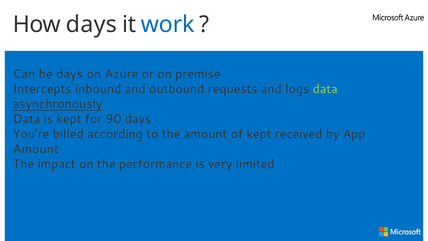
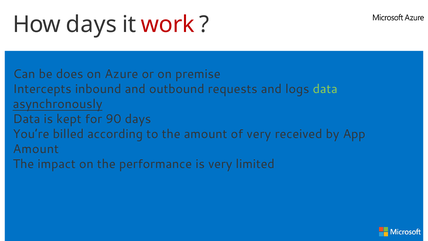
work colour: blue -> red
be days: days -> does
of kept: kept -> very
